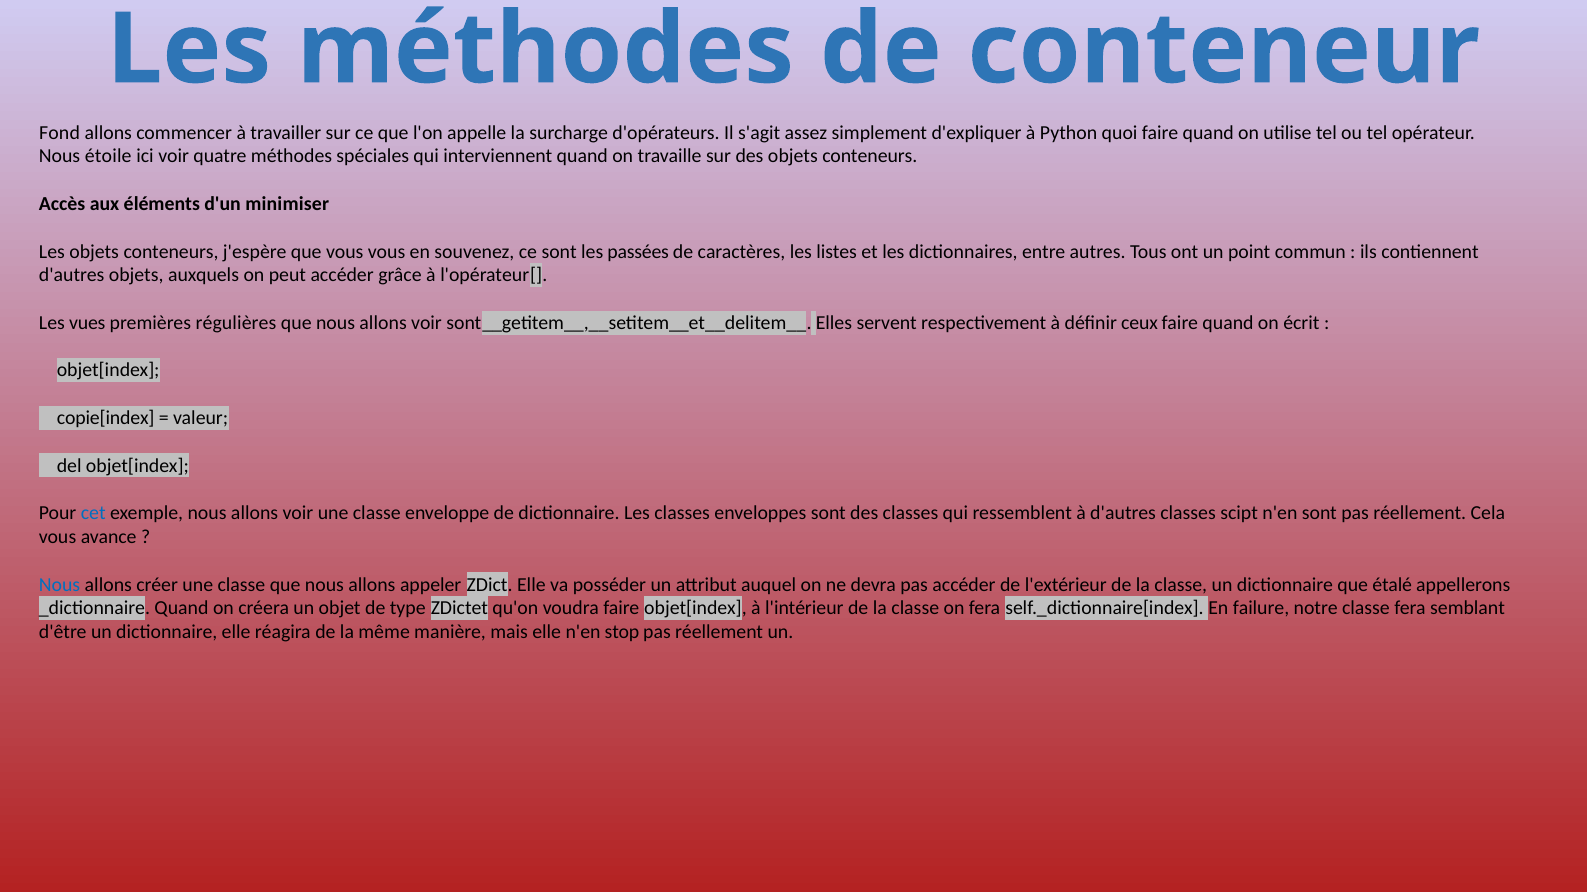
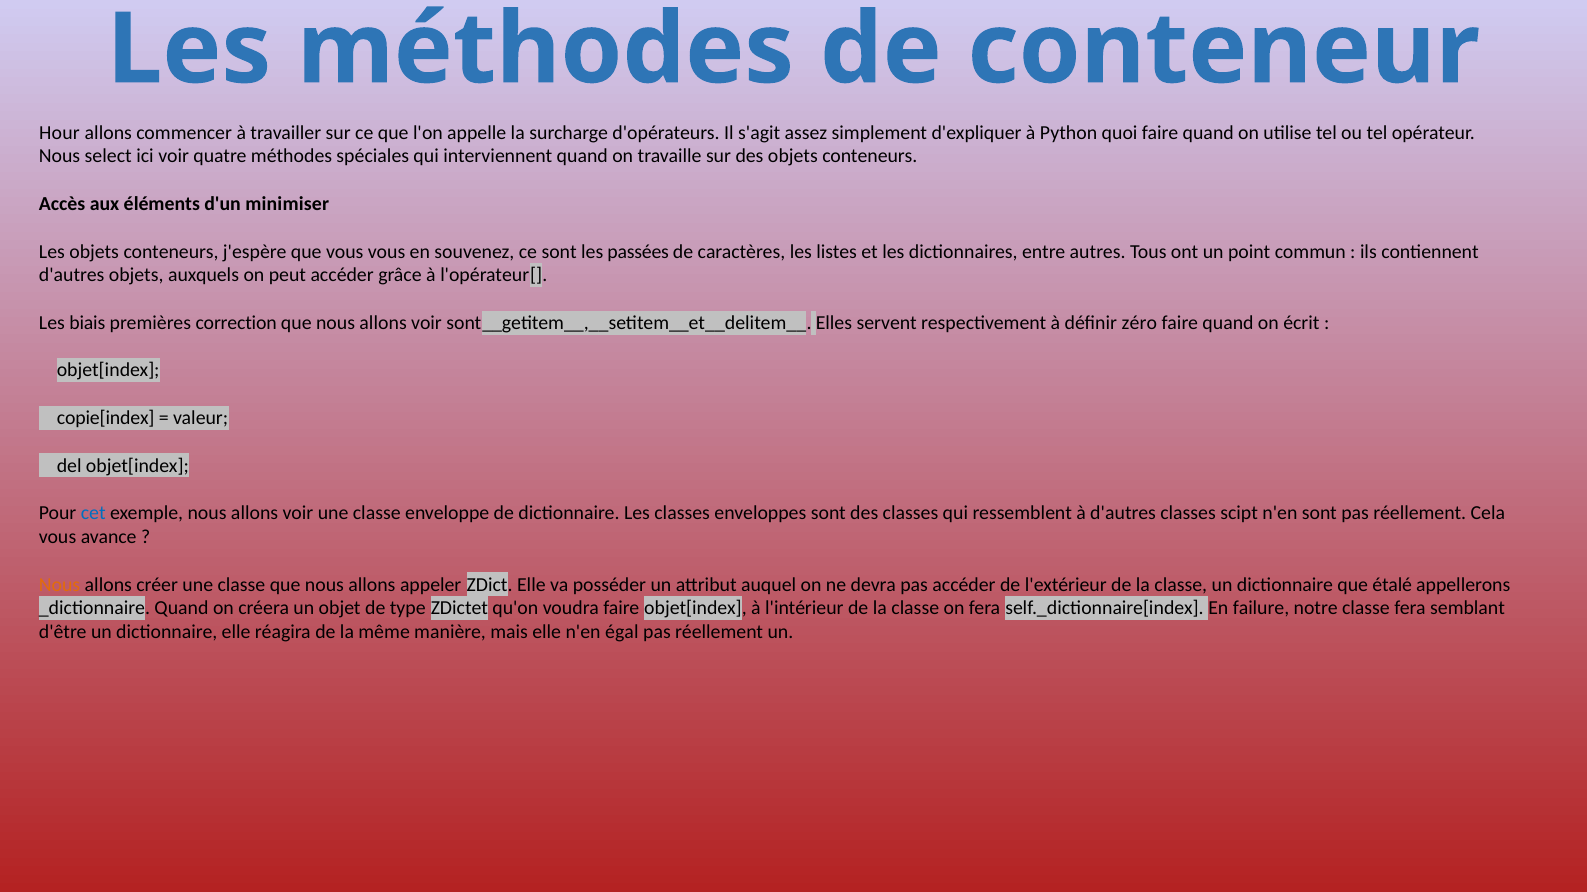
Fond: Fond -> Hour
étoile: étoile -> select
vues: vues -> biais
régulières: régulières -> correction
ceux: ceux -> zéro
Nous at (60, 585) colour: blue -> orange
stop: stop -> égal
